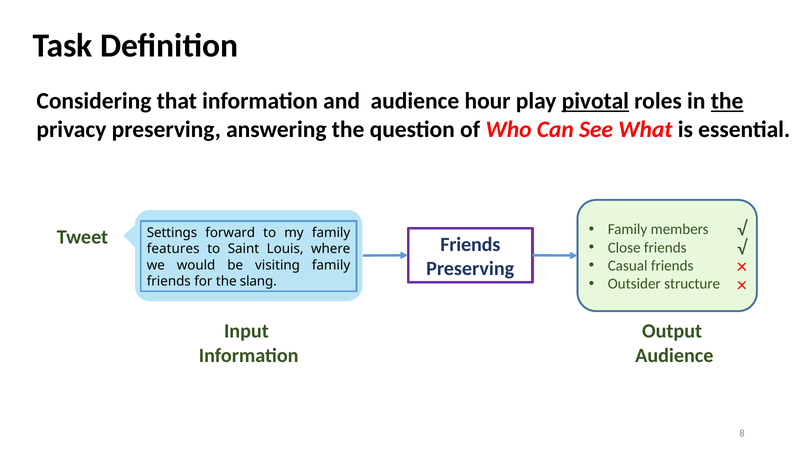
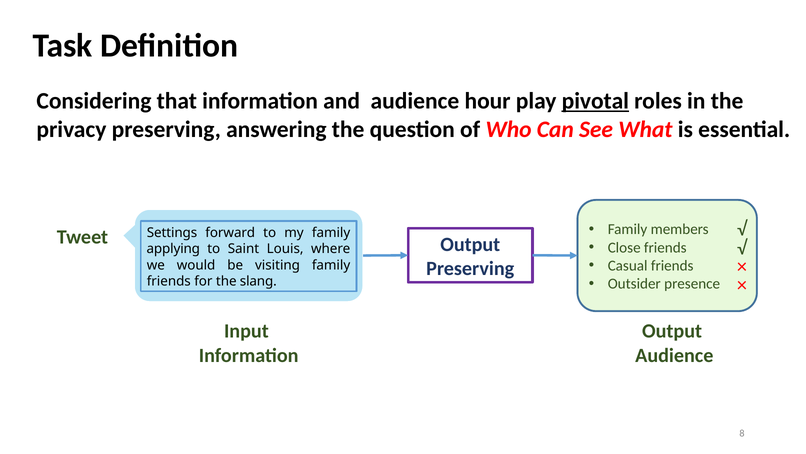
the at (727, 101) underline: present -> none
Friends at (470, 244): Friends -> Output
features: features -> applying
structure: structure -> presence
